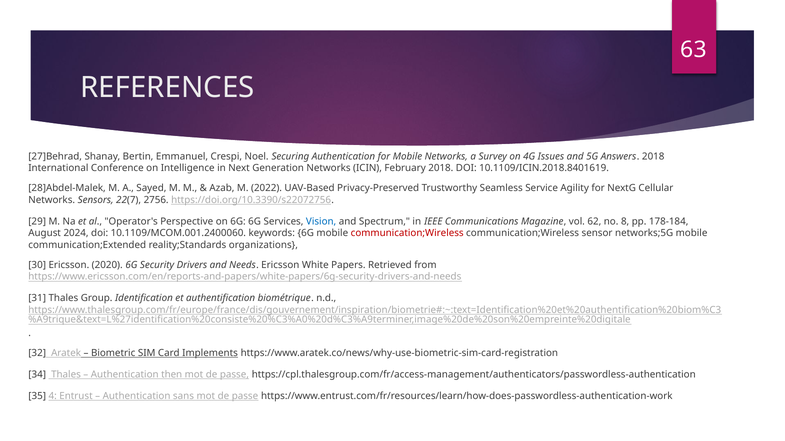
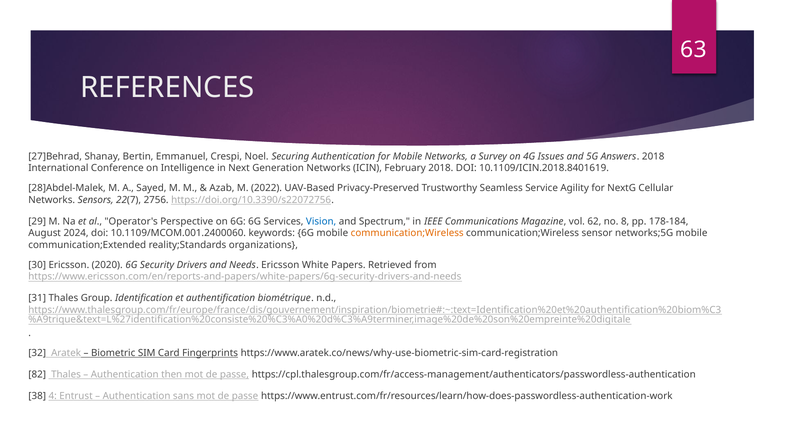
communication;Wireless at (407, 234) colour: red -> orange
Implements: Implements -> Fingerprints
34: 34 -> 82
35: 35 -> 38
